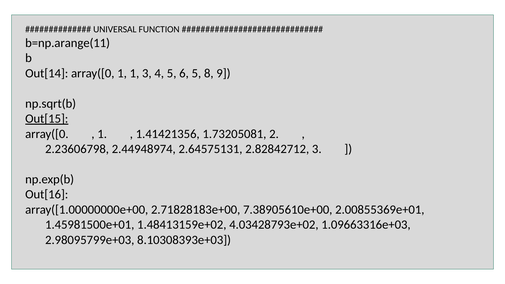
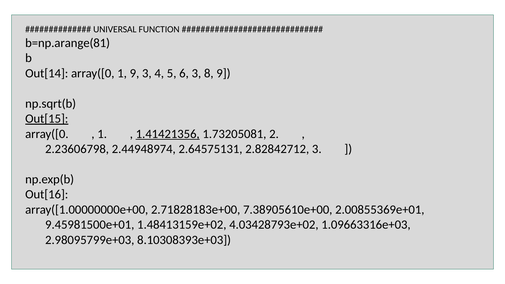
b=np.arange(11: b=np.arange(11 -> b=np.arange(81
1 1: 1 -> 9
6 5: 5 -> 3
1.41421356 underline: none -> present
1.45981500e+01: 1.45981500e+01 -> 9.45981500e+01
